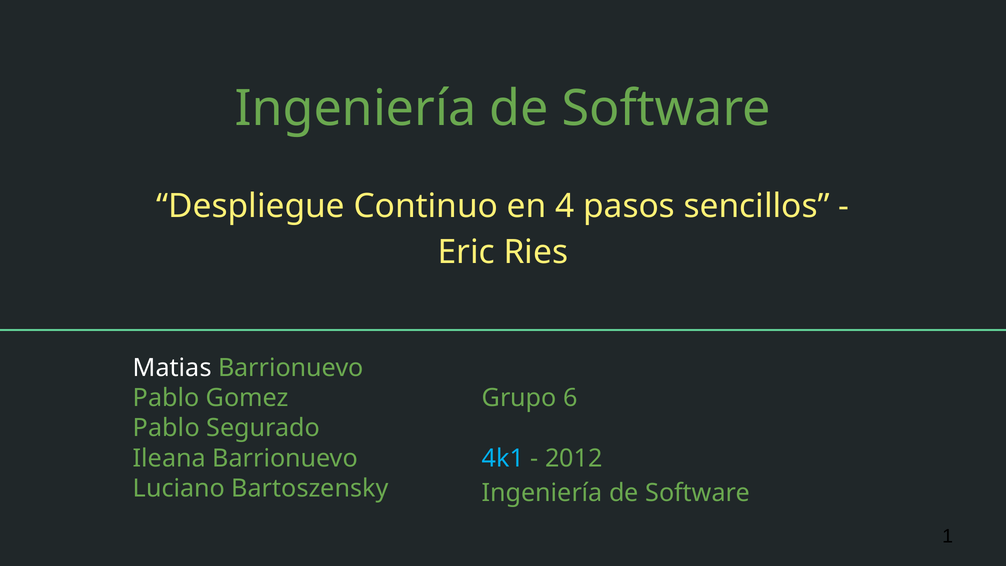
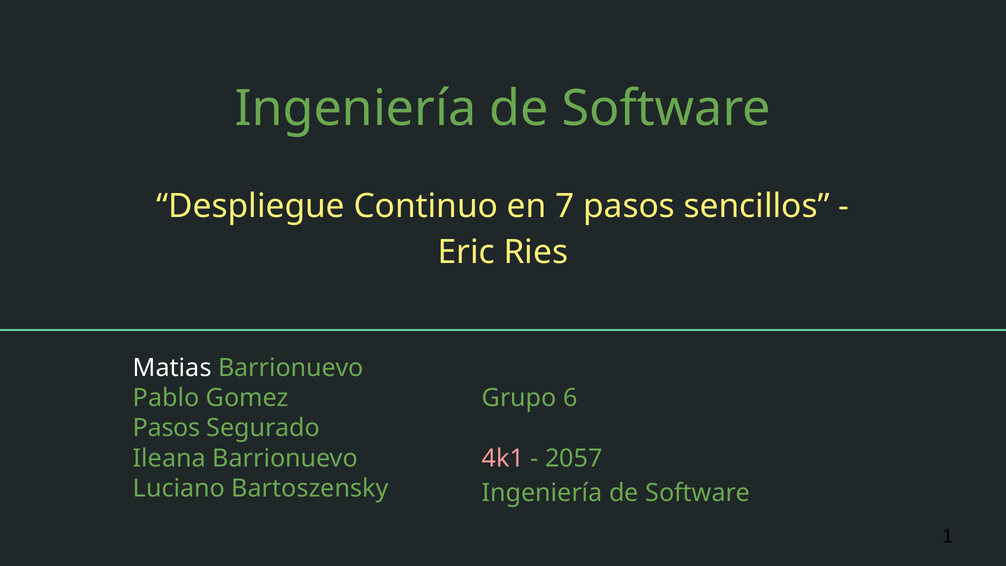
4: 4 -> 7
Pablo at (166, 428): Pablo -> Pasos
4k1 colour: light blue -> pink
2012: 2012 -> 2057
